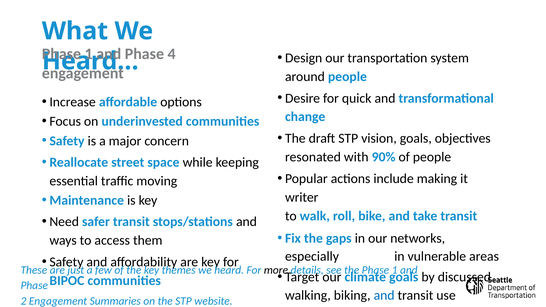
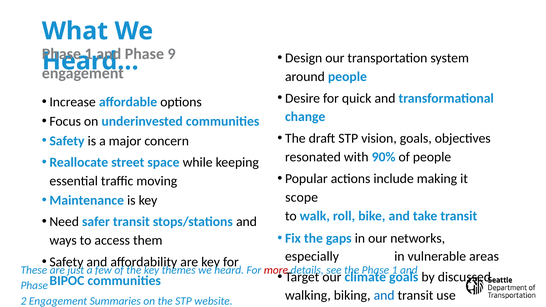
4: 4 -> 9
writer: writer -> scope
more colour: black -> red
